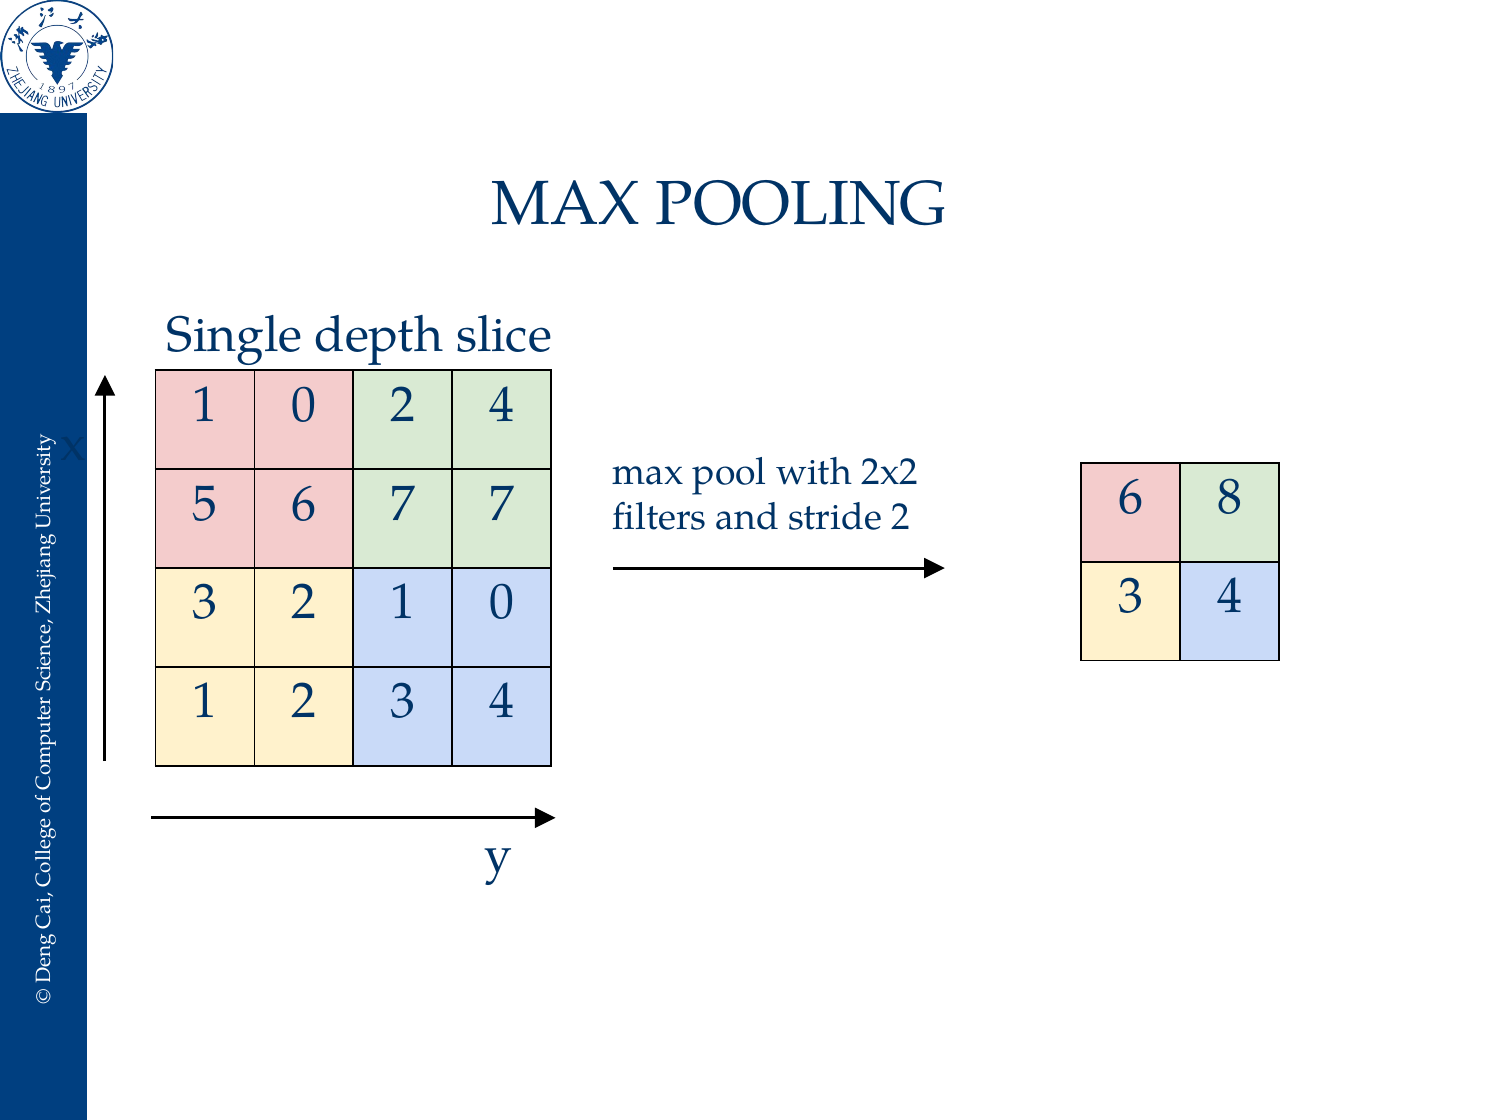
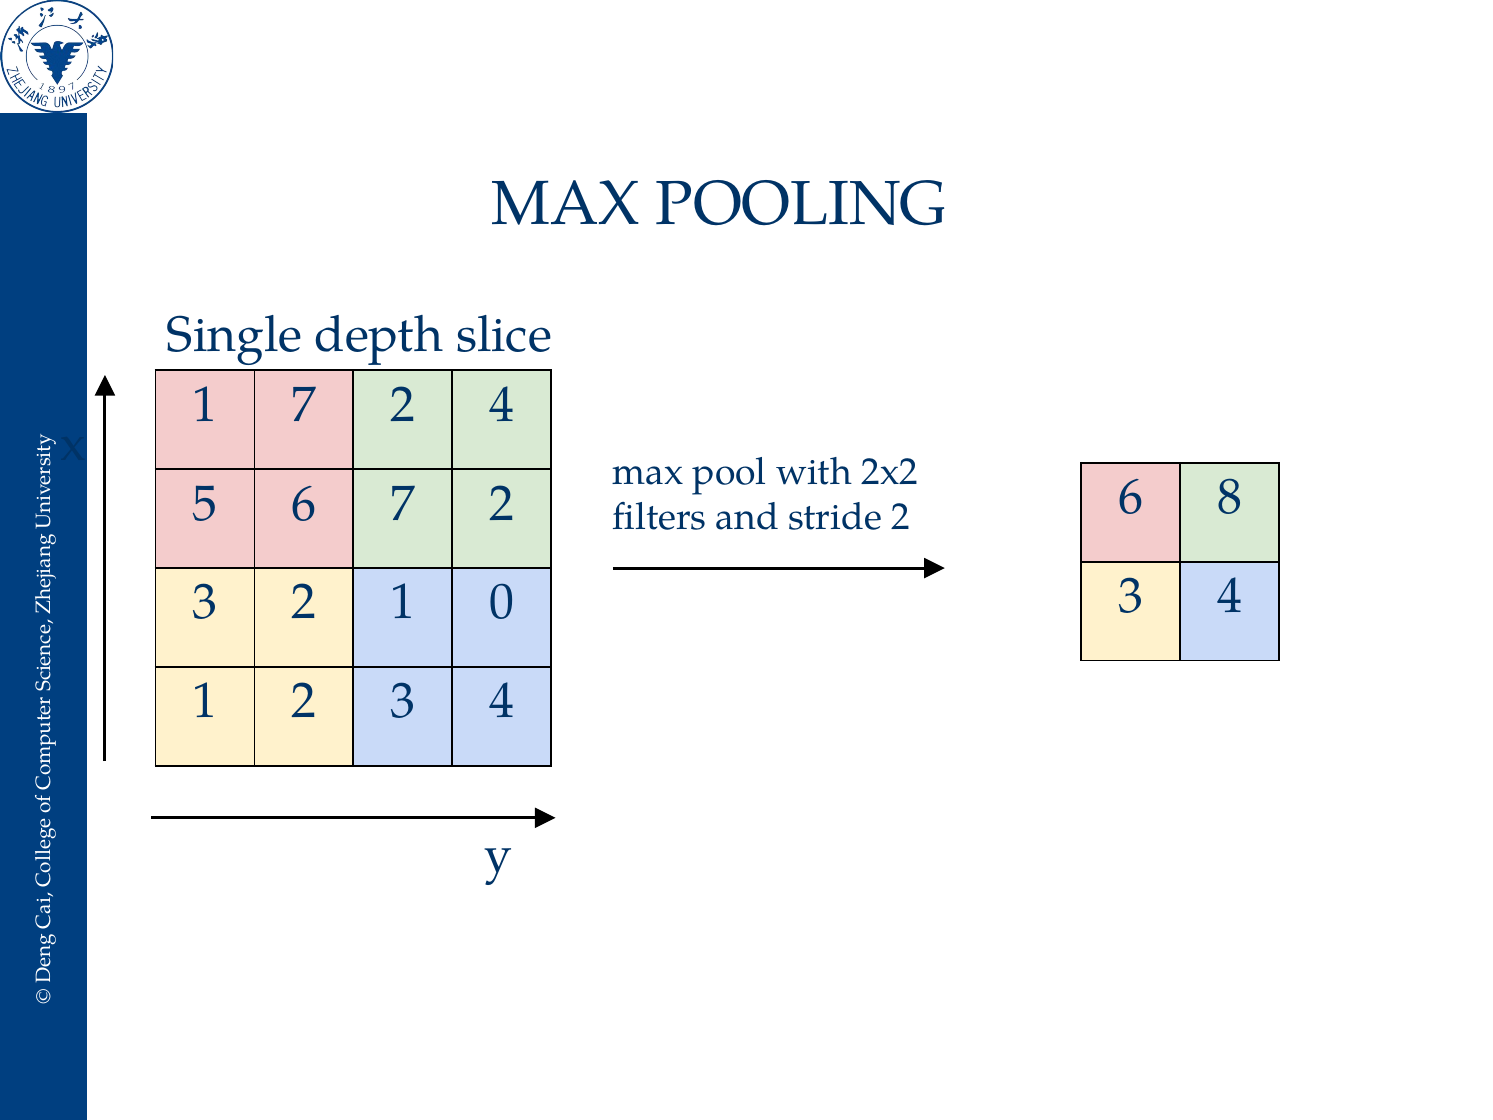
0 at (304, 405): 0 -> 7
6 7 7: 7 -> 2
